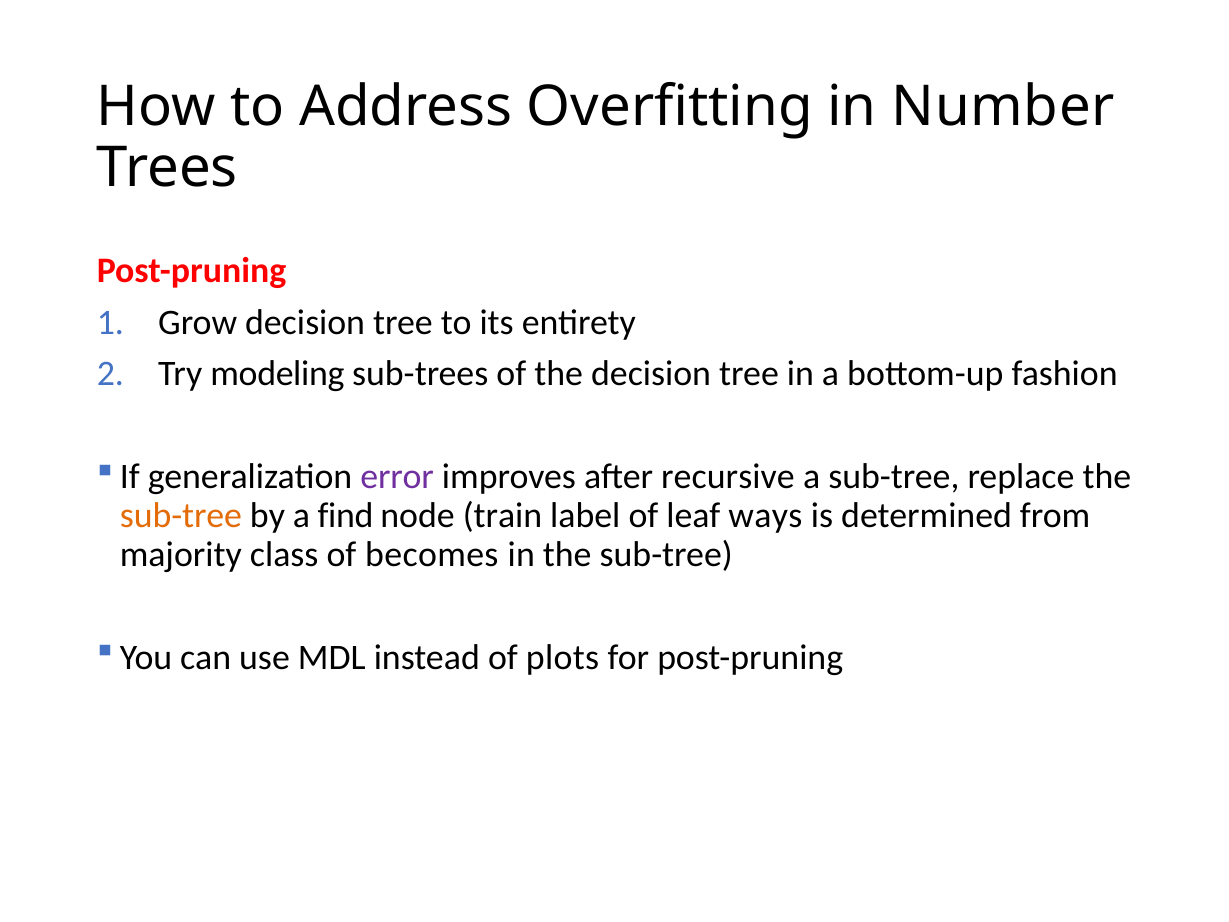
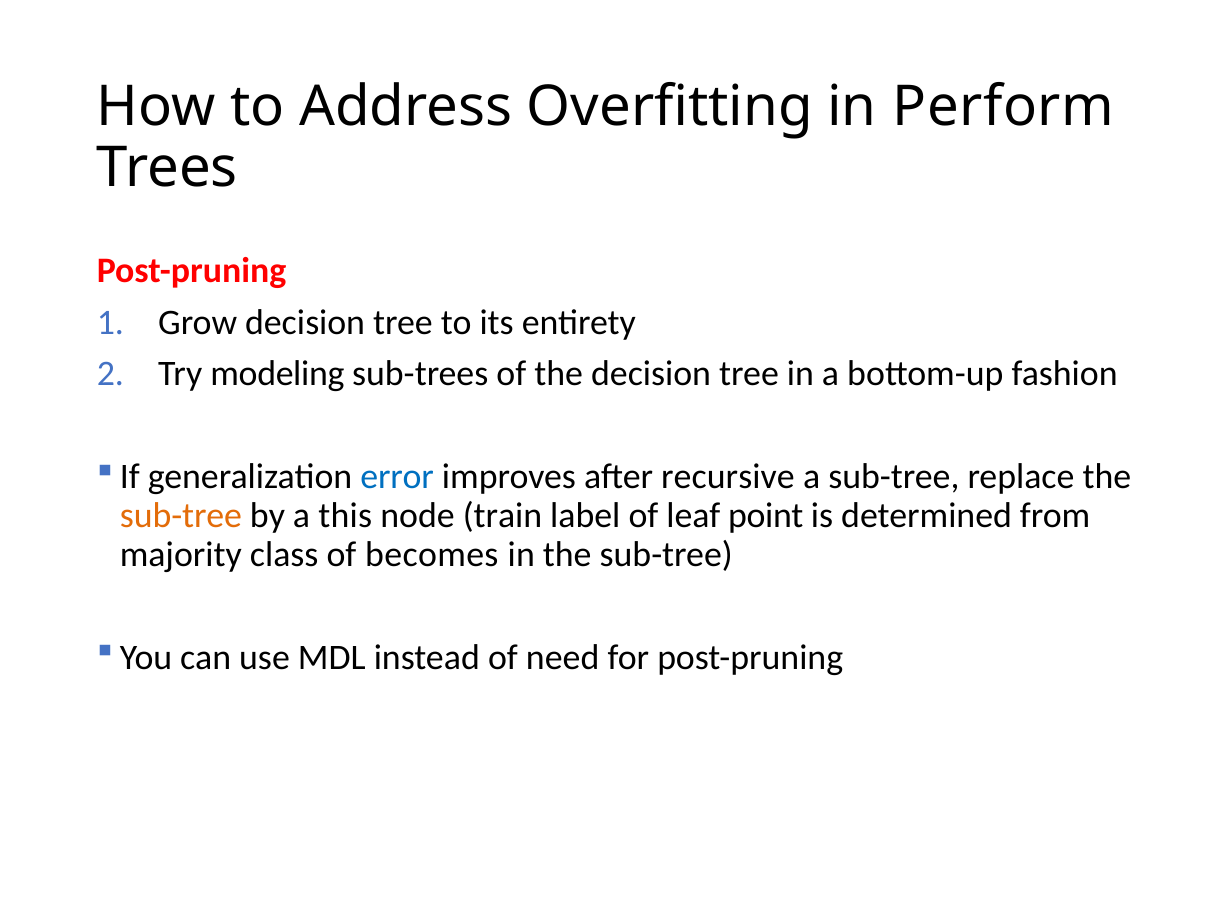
Number: Number -> Perform
error colour: purple -> blue
find: find -> this
ways: ways -> point
plots: plots -> need
